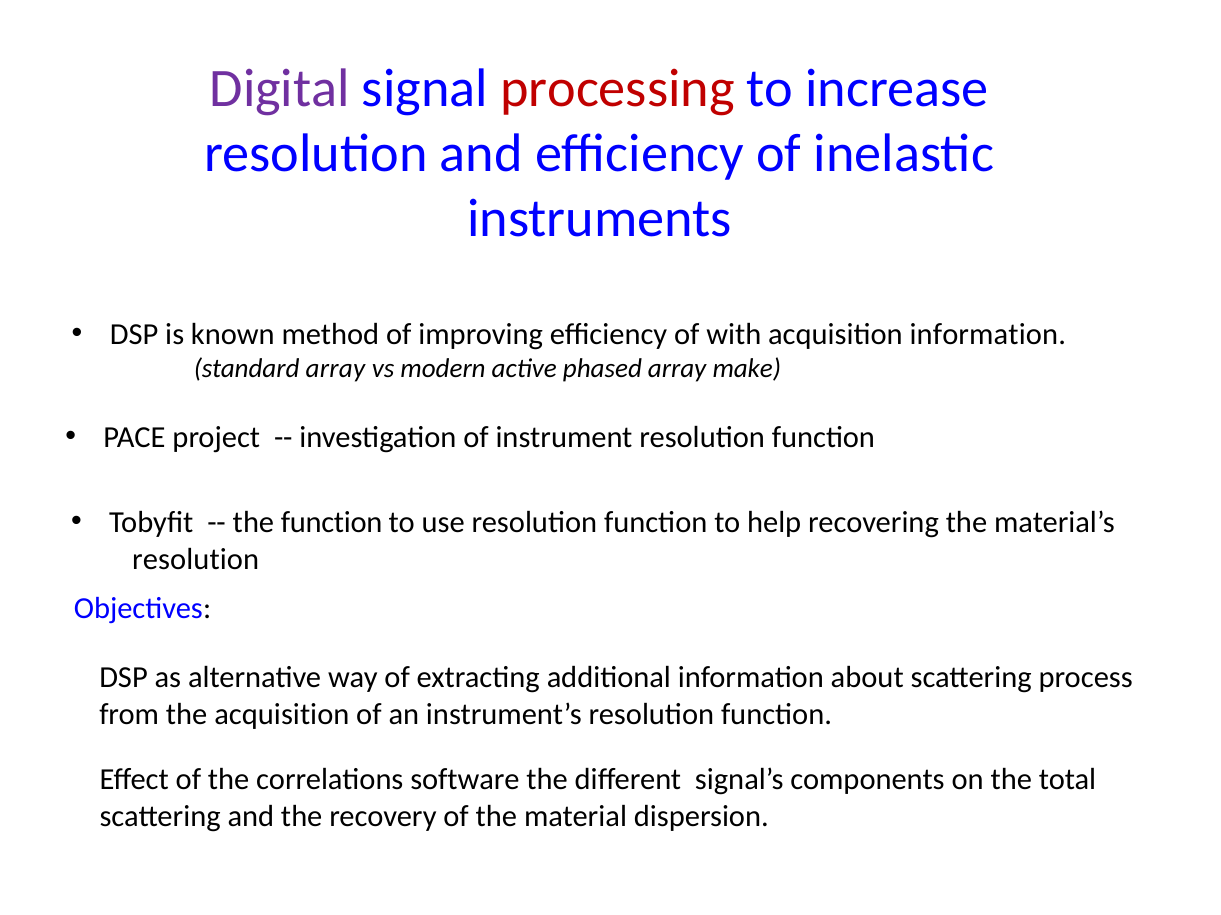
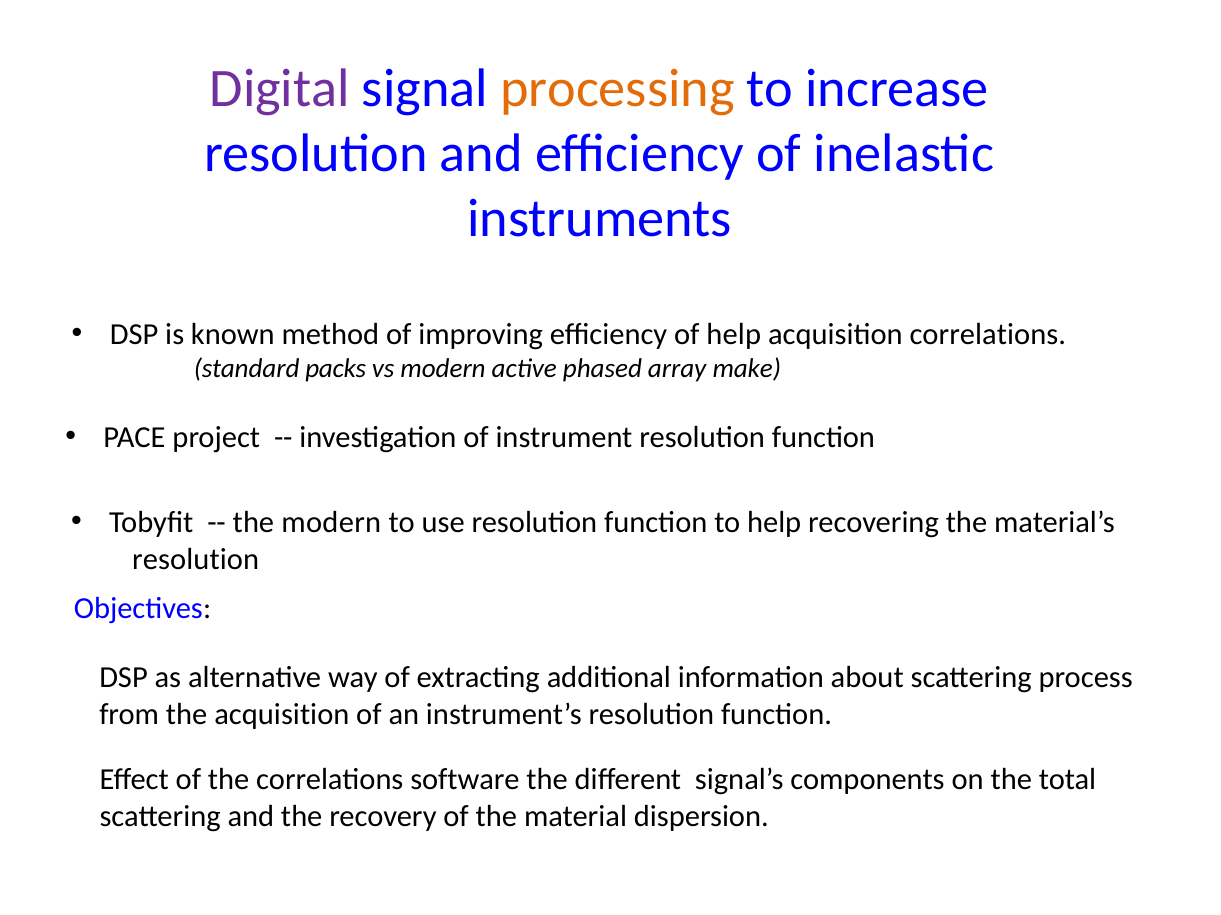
processing colour: red -> orange
of with: with -> help
acquisition information: information -> correlations
standard array: array -> packs
the function: function -> modern
